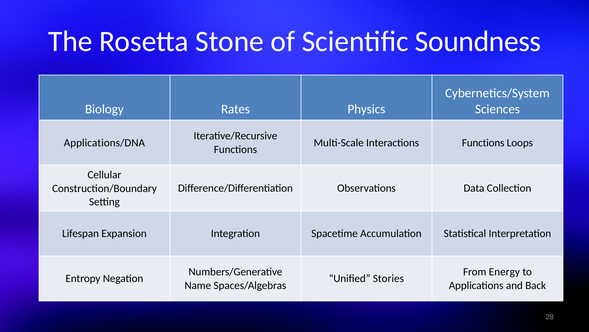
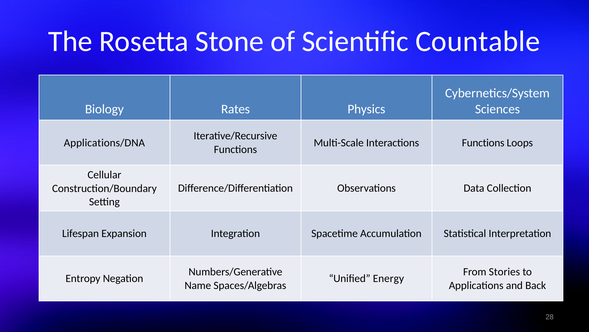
Soundness: Soundness -> Countable
Energy: Energy -> Stories
Stories: Stories -> Energy
